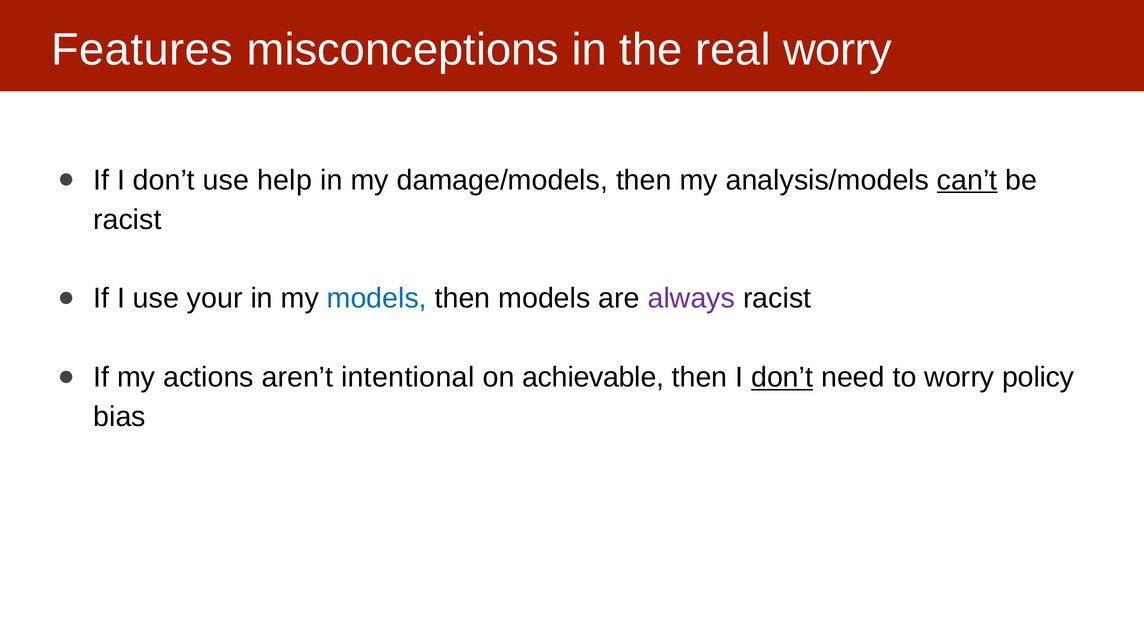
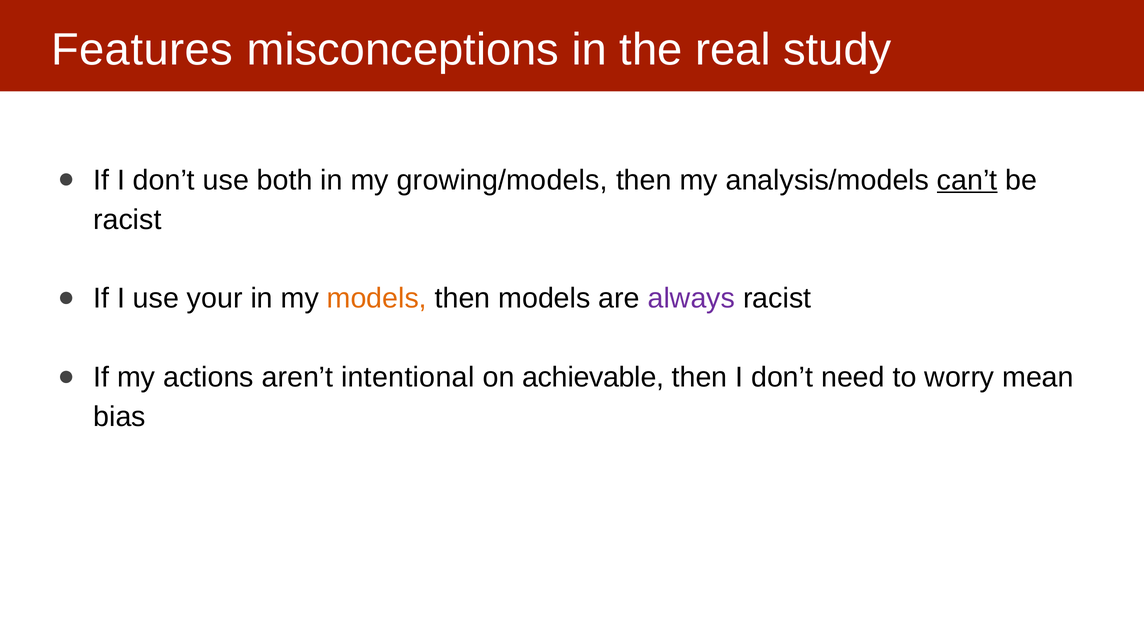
real worry: worry -> study
help: help -> both
damage/models: damage/models -> growing/models
models at (377, 298) colour: blue -> orange
don’t at (782, 377) underline: present -> none
policy: policy -> mean
